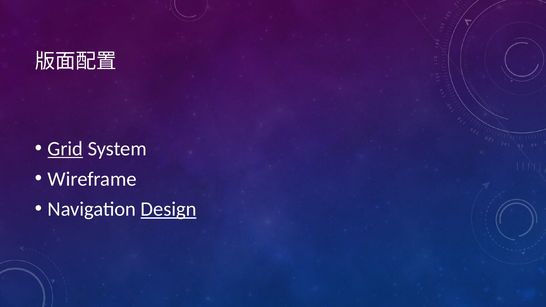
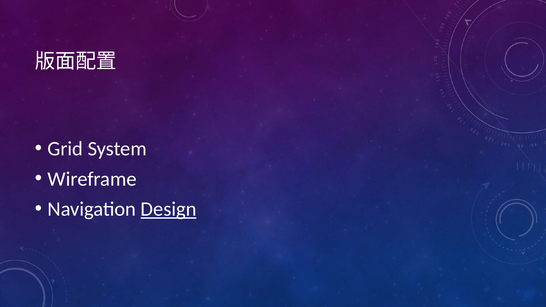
Grid underline: present -> none
